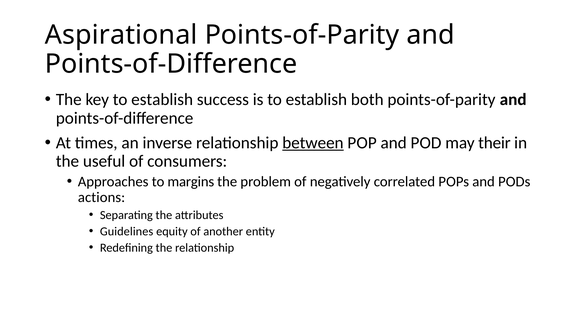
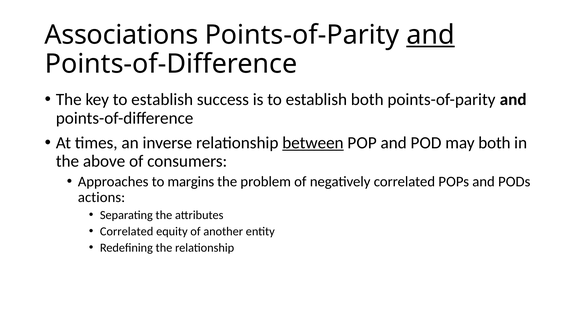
Aspirational: Aspirational -> Associations
and at (430, 35) underline: none -> present
may their: their -> both
useful: useful -> above
Guidelines at (127, 231): Guidelines -> Correlated
